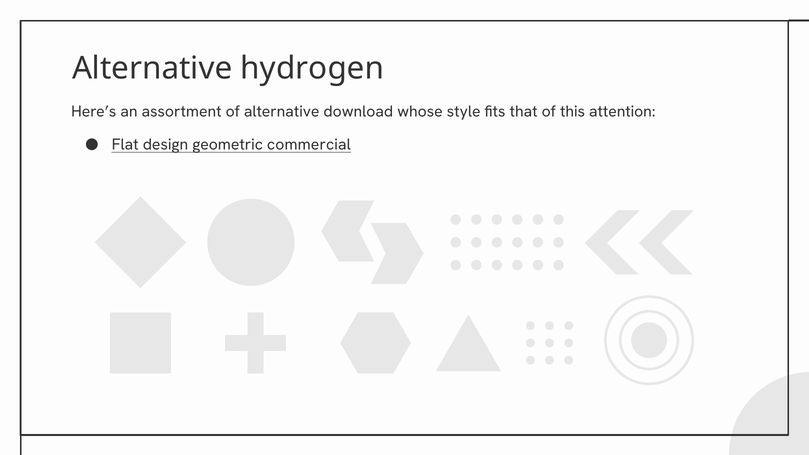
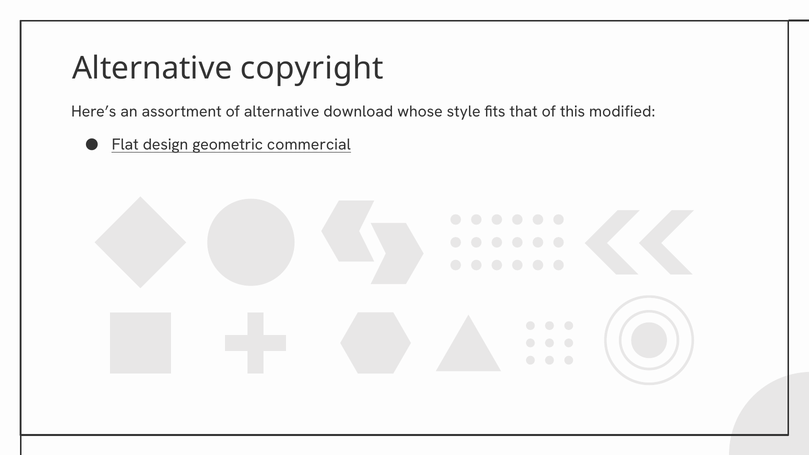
hydrogen: hydrogen -> copyright
attention: attention -> modified
